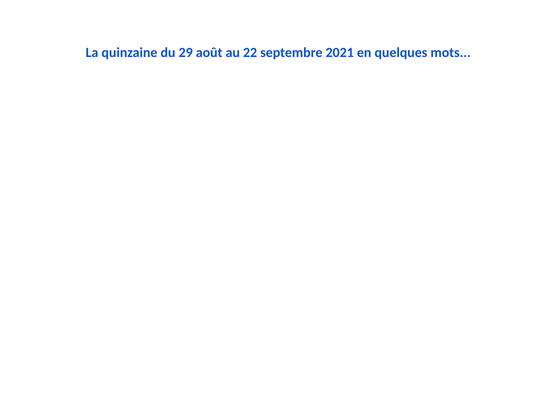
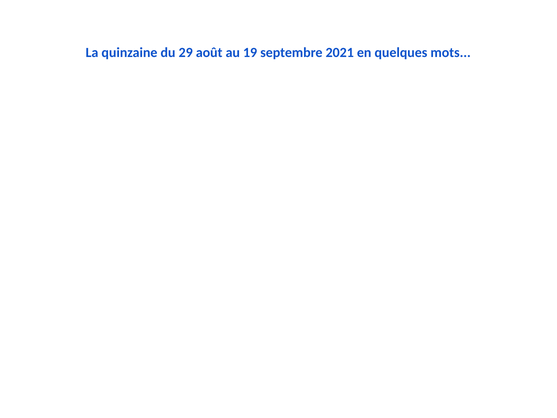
22: 22 -> 19
